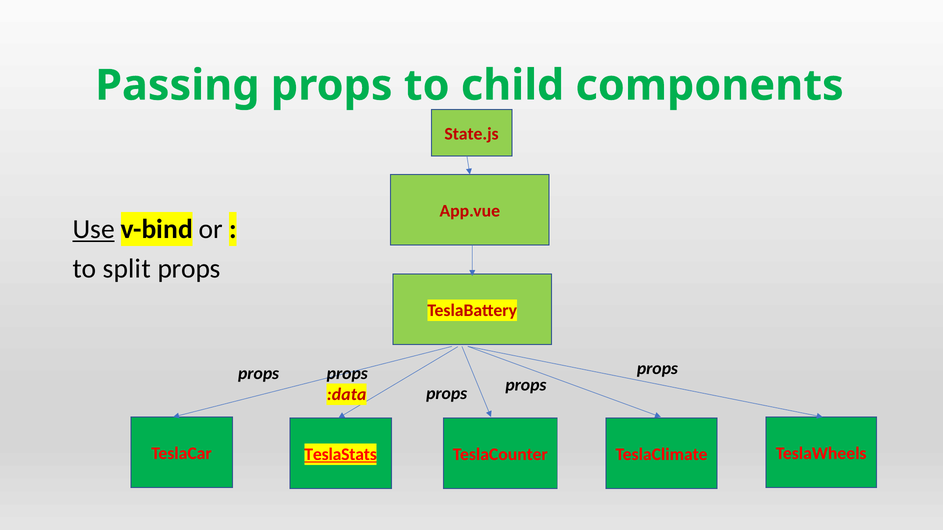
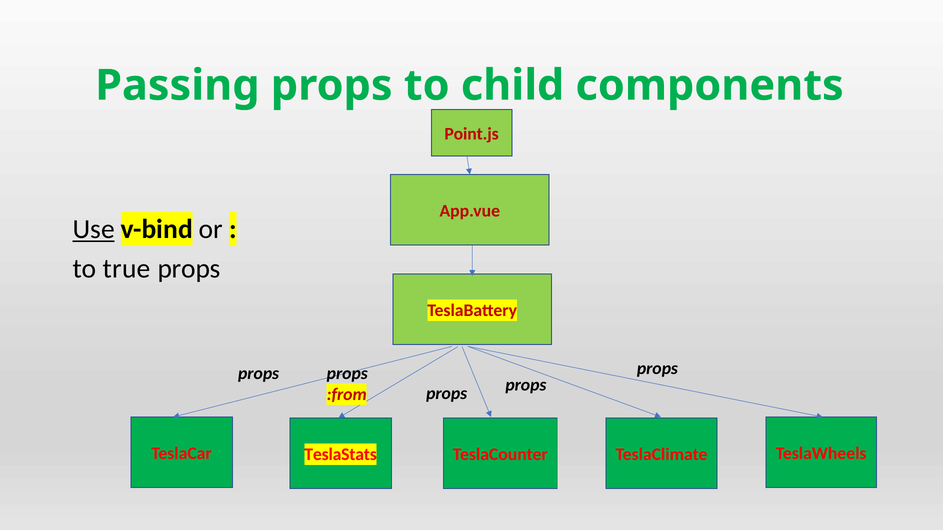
State.js: State.js -> Point.js
split: split -> true
:data: :data -> :from
TeslaStats underline: present -> none
